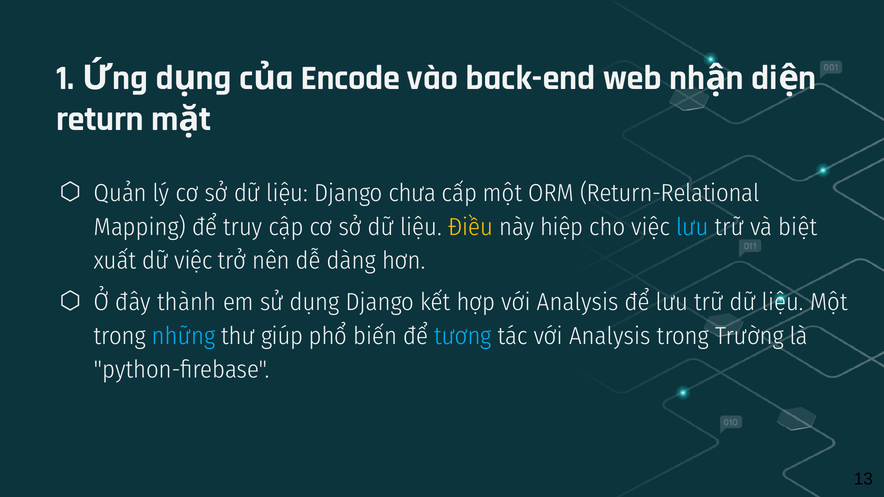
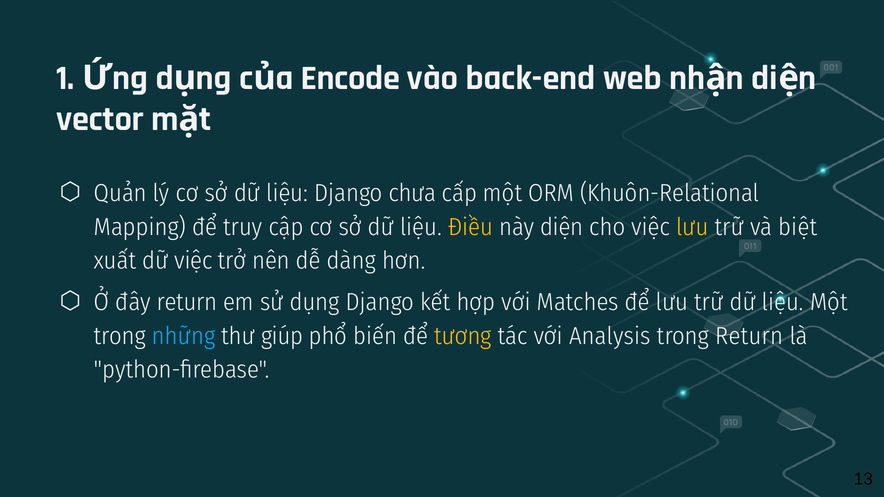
return: return -> vector
Return-Relational: Return-Relational -> Khuôn-Relational
hiệp: hiệp -> diện
lưu at (692, 227) colour: light blue -> yellow
đây thành: thành -> return
hợp với Analysis: Analysis -> Matches
tương colour: light blue -> yellow
trong Trường: Trường -> Return
